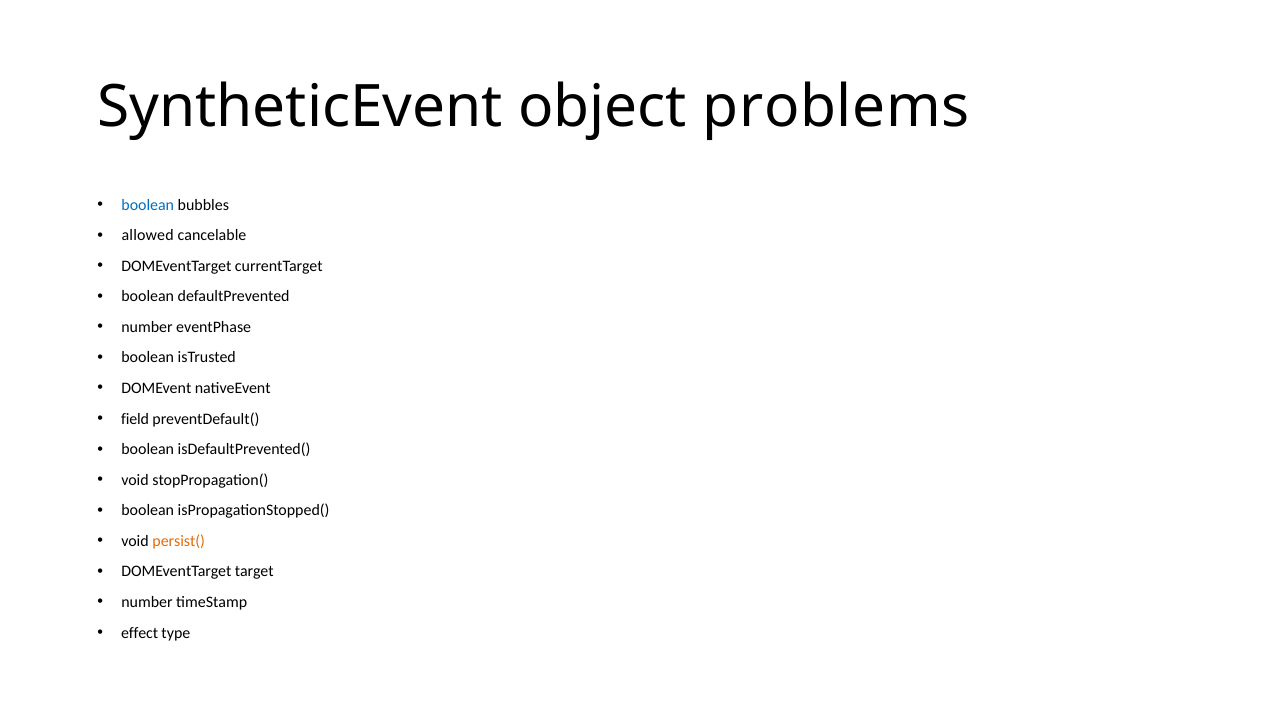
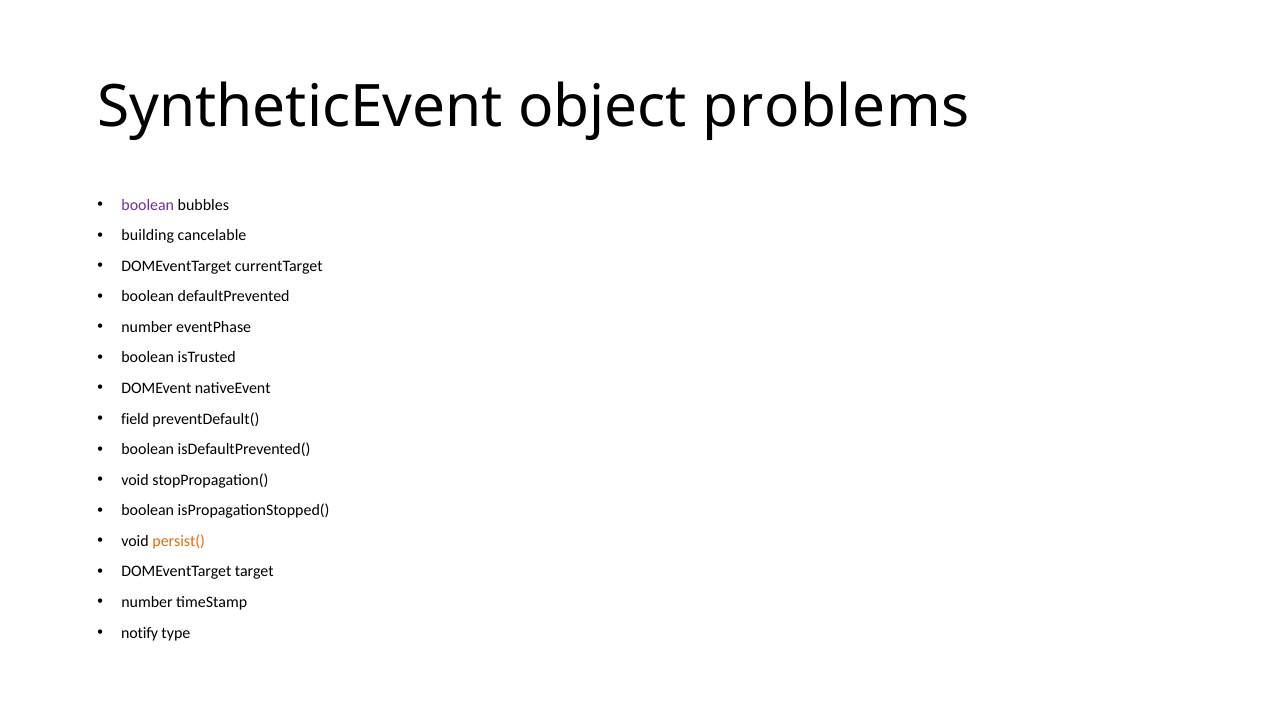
boolean at (148, 205) colour: blue -> purple
allowed: allowed -> building
effect: effect -> notify
